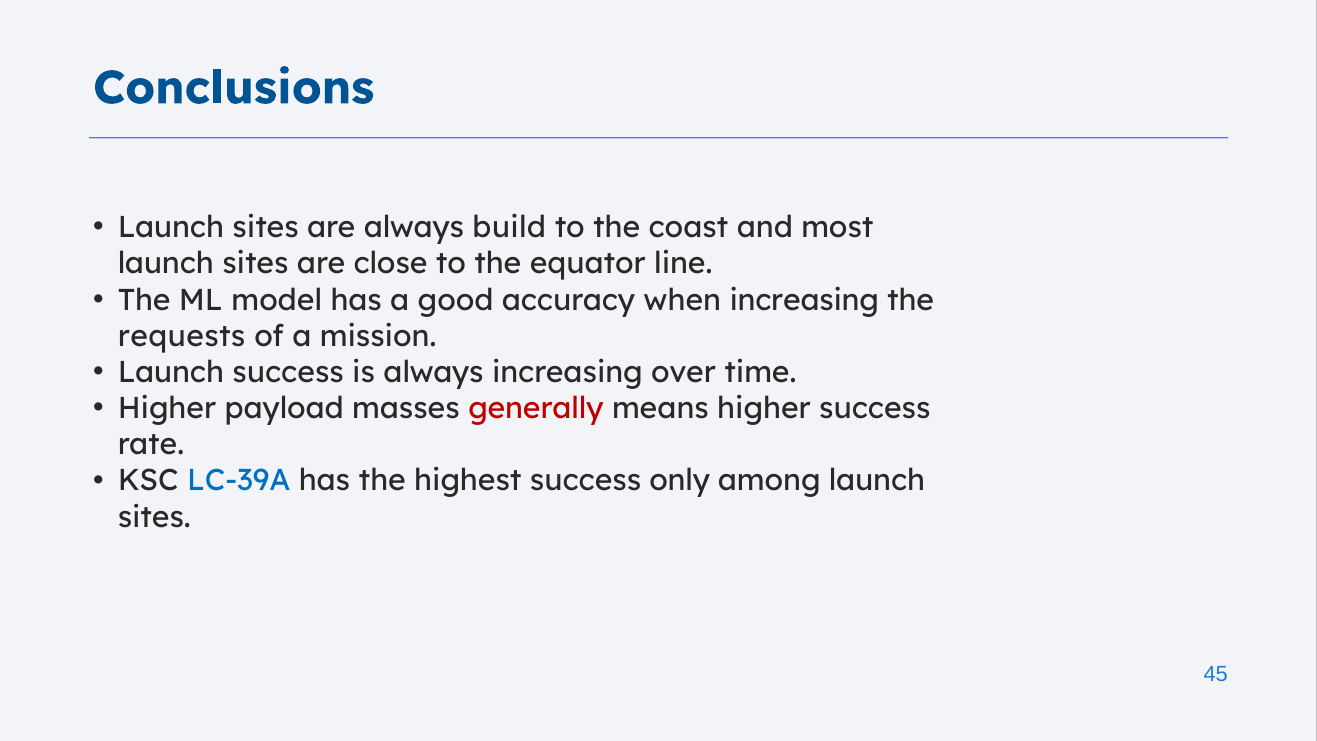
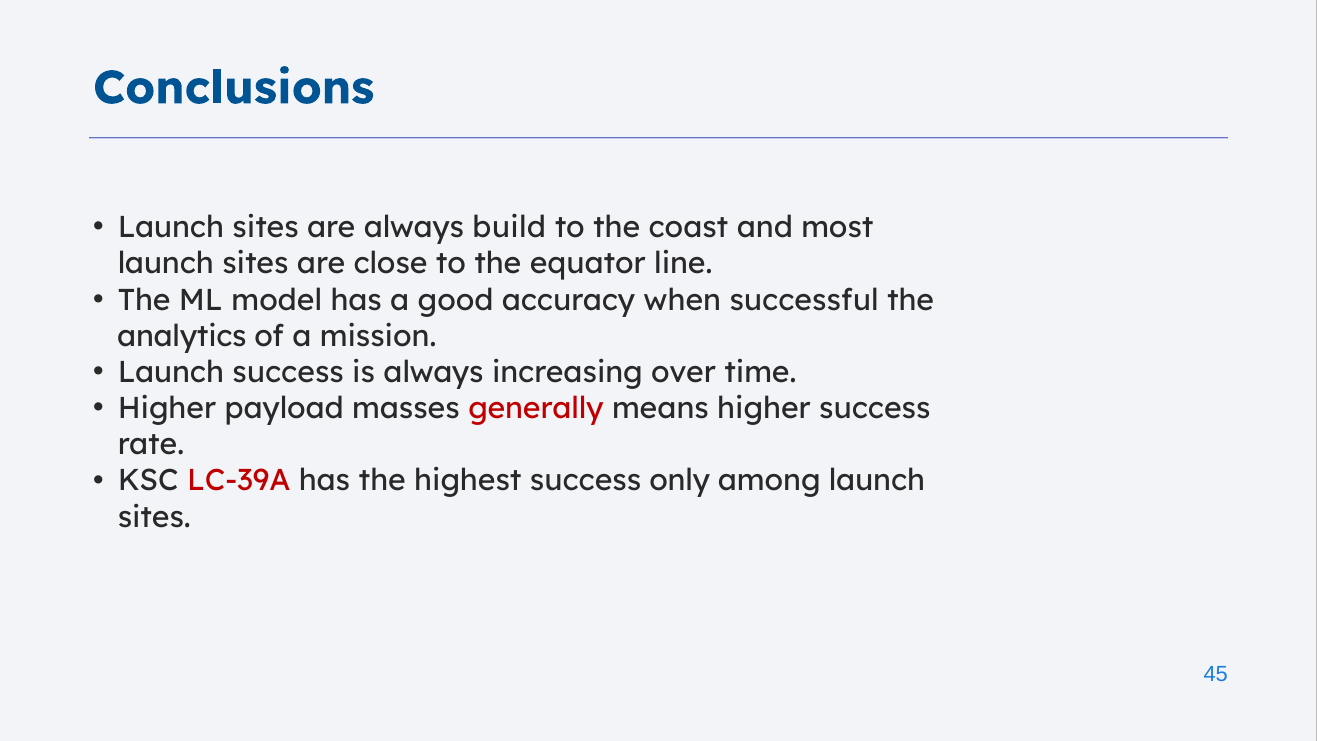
when increasing: increasing -> successful
requests: requests -> analytics
LC-39A colour: blue -> red
